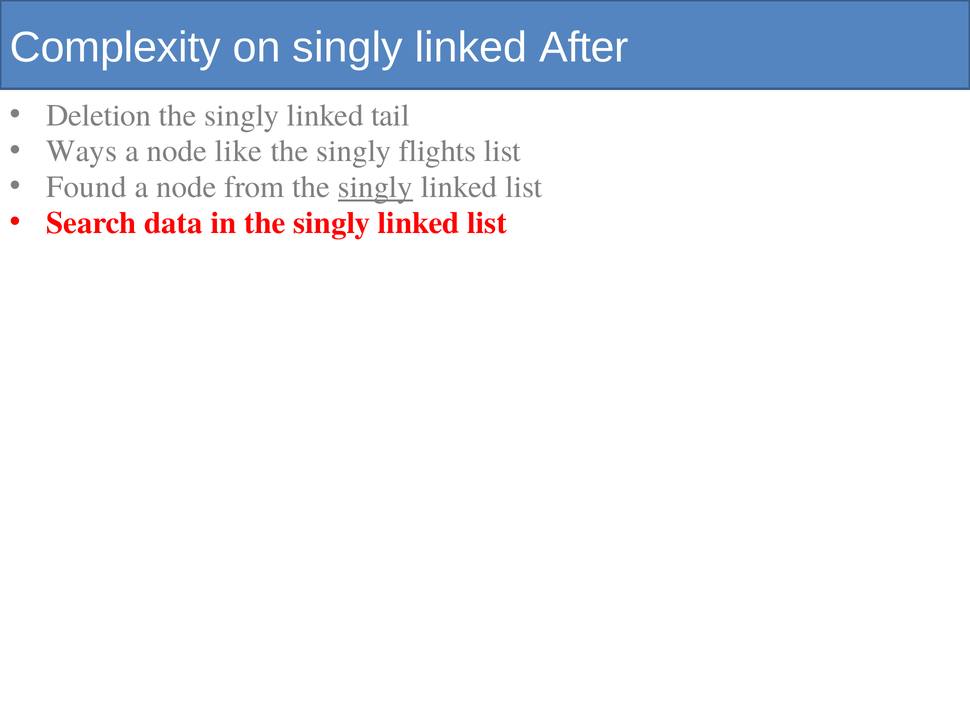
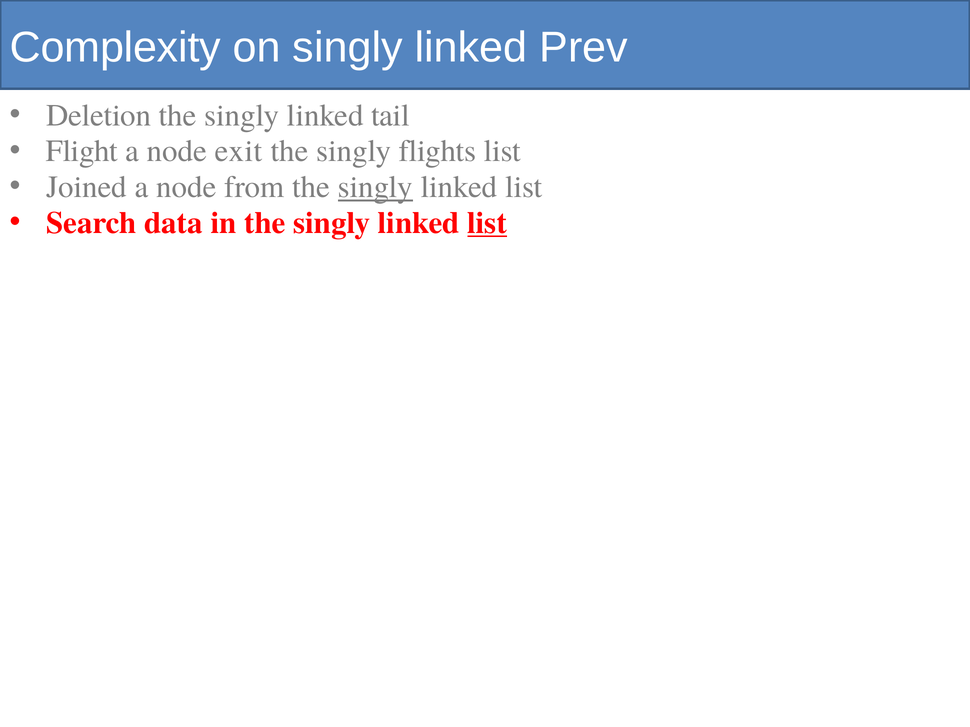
After: After -> Prev
Ways: Ways -> Flight
like: like -> exit
Found: Found -> Joined
list at (487, 223) underline: none -> present
